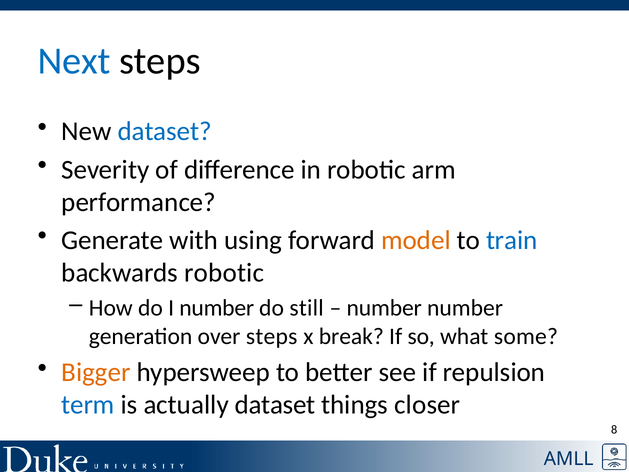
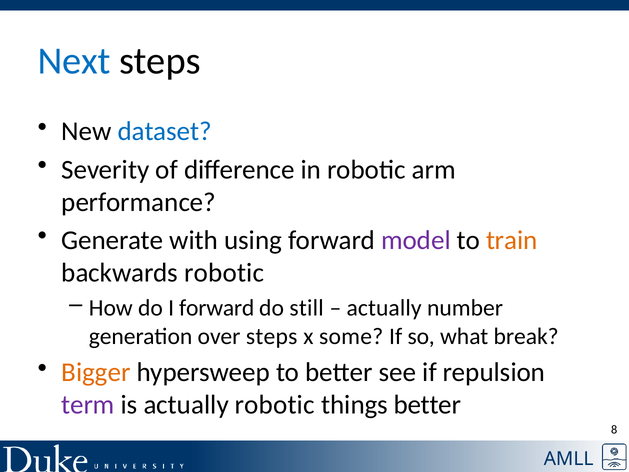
model colour: orange -> purple
train colour: blue -> orange
I number: number -> forward
number at (384, 308): number -> actually
break: break -> some
some: some -> break
term colour: blue -> purple
actually dataset: dataset -> robotic
things closer: closer -> better
